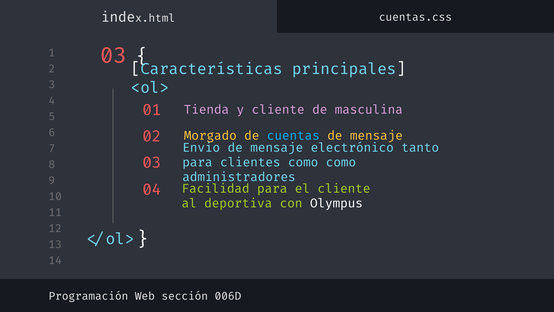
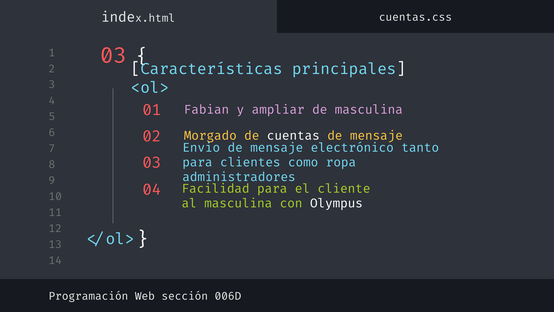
Tienda: Tienda -> Fabian
y cliente: cliente -> ampliar
cuentas colour: light blue -> white
como como: como -> ropa
al deportiva: deportiva -> masculina
